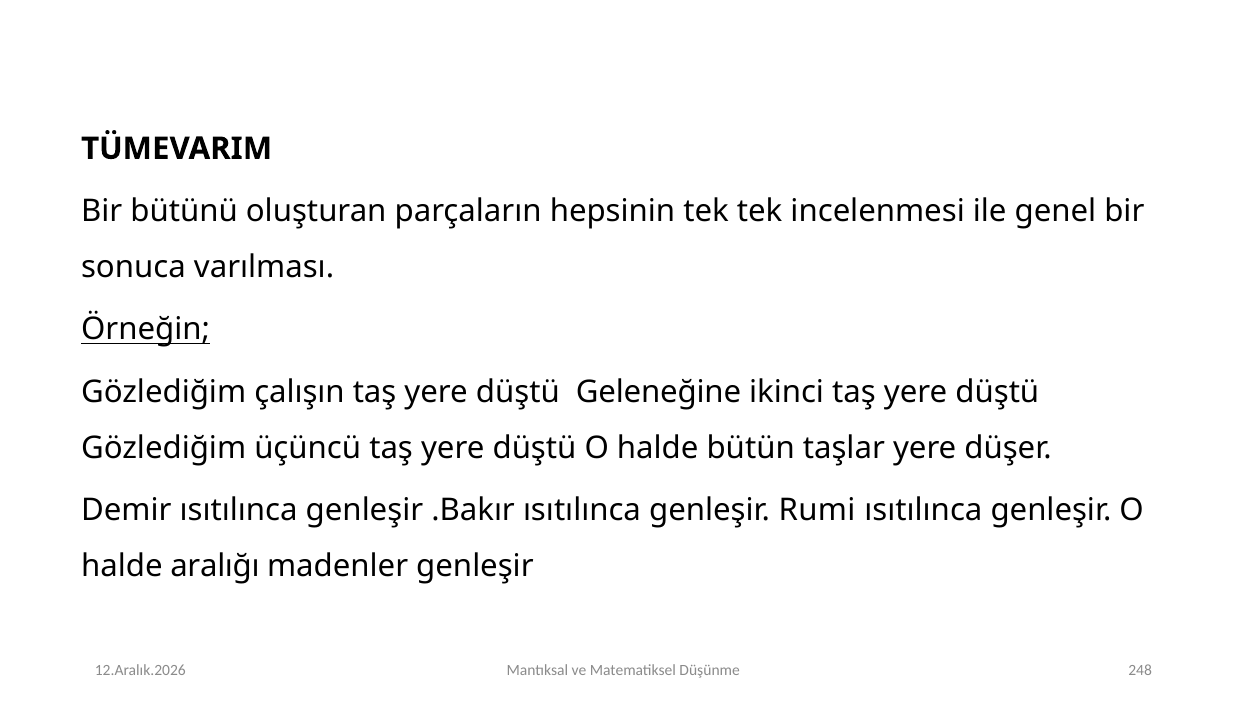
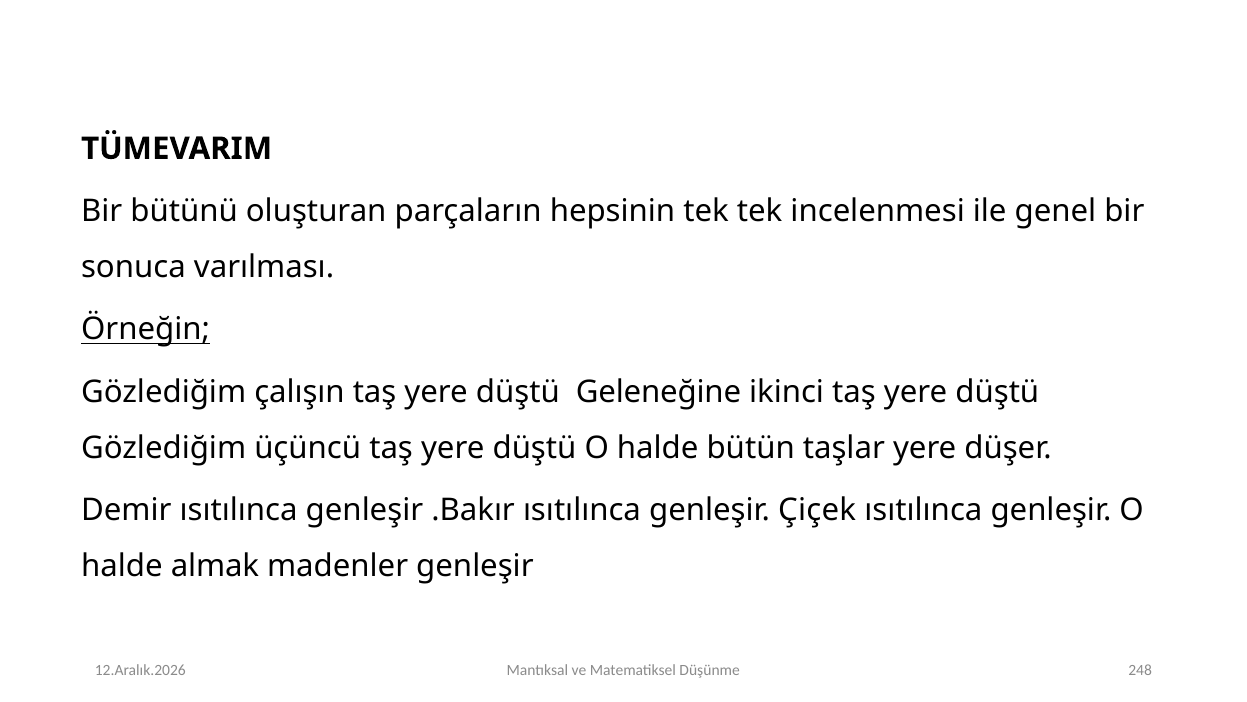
Rumi: Rumi -> Çiçek
aralığı: aralığı -> almak
